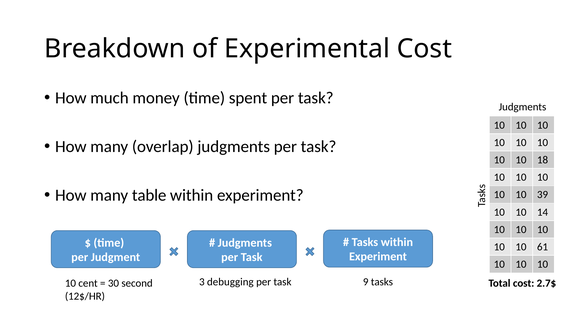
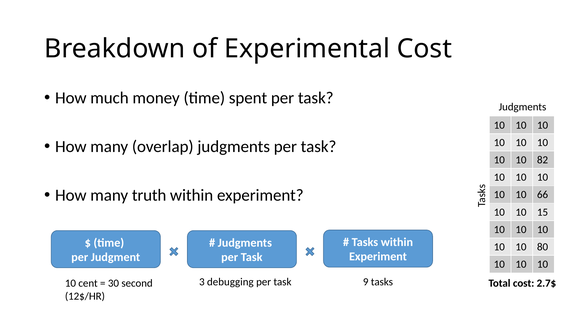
18: 18 -> 82
table: table -> truth
39: 39 -> 66
14: 14 -> 15
61: 61 -> 80
